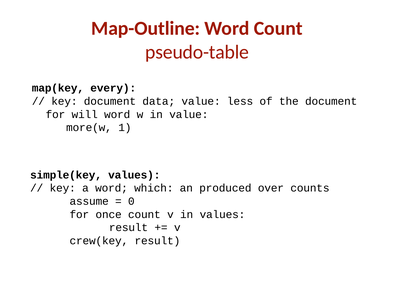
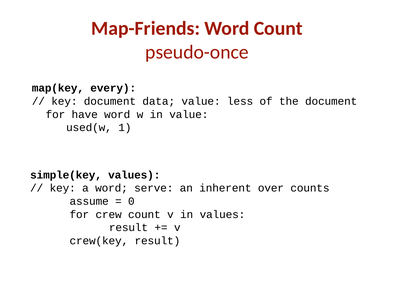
Map-Outline: Map-Outline -> Map-Friends
pseudo-table: pseudo-table -> pseudo-once
will: will -> have
more(w: more(w -> used(w
which: which -> serve
produced: produced -> inherent
once: once -> crew
